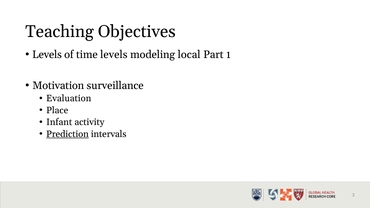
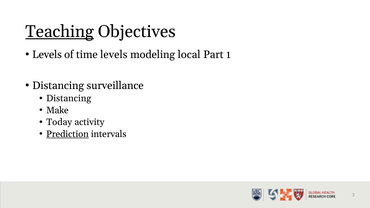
Teaching underline: none -> present
Motivation at (58, 86): Motivation -> Distancing
Evaluation at (69, 98): Evaluation -> Distancing
Place: Place -> Make
Infant: Infant -> Today
